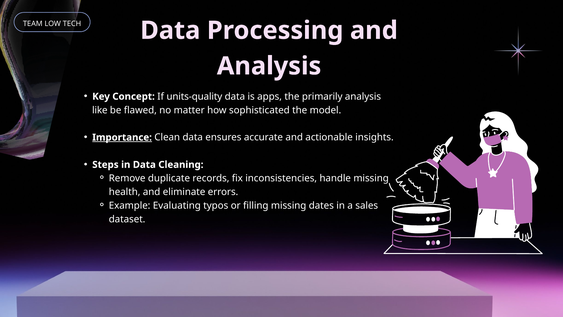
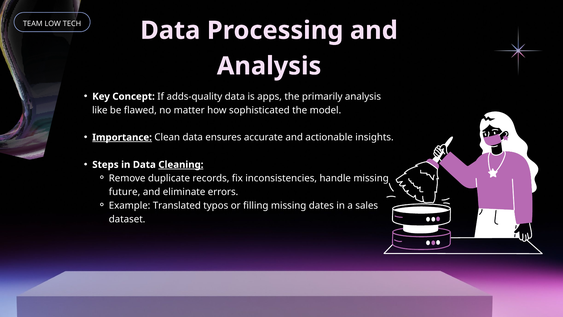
units-quality: units-quality -> adds-quality
Cleaning underline: none -> present
health: health -> future
Evaluating: Evaluating -> Translated
